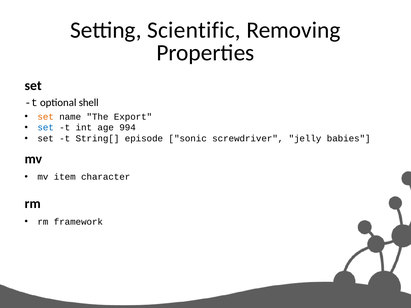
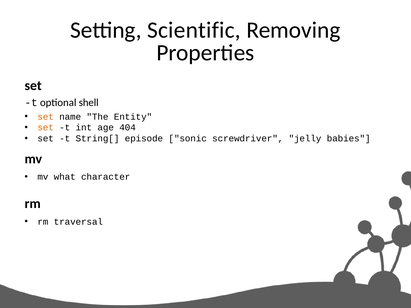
Export: Export -> Entity
set at (46, 128) colour: blue -> orange
994: 994 -> 404
item: item -> what
framework: framework -> traversal
